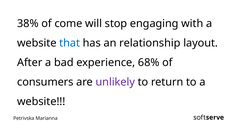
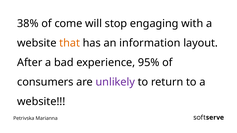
that colour: blue -> orange
relationship: relationship -> information
68%: 68% -> 95%
